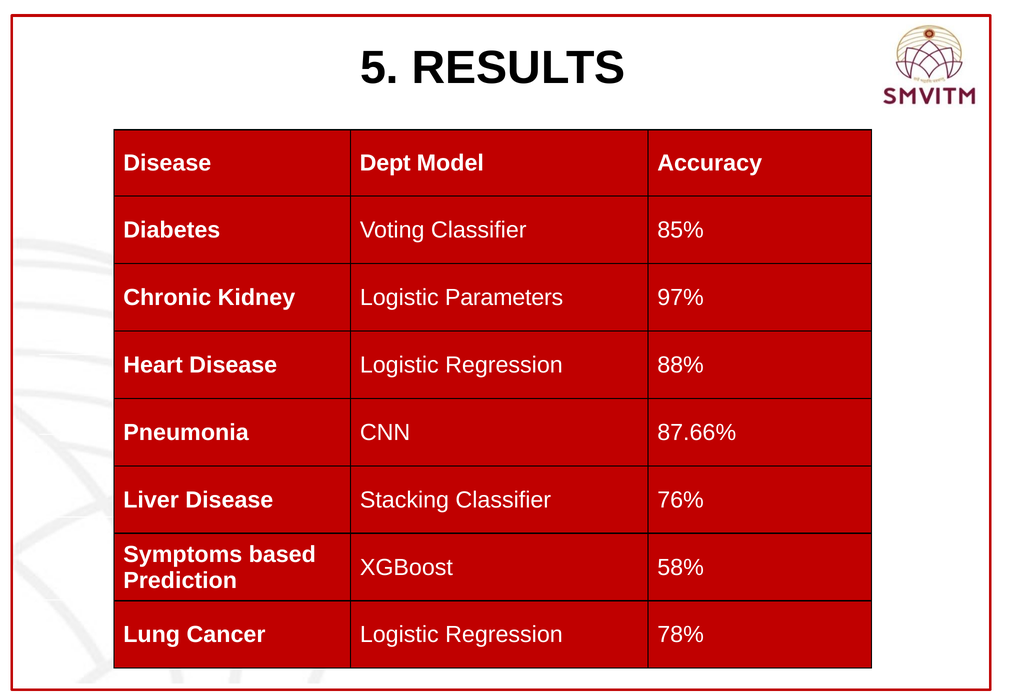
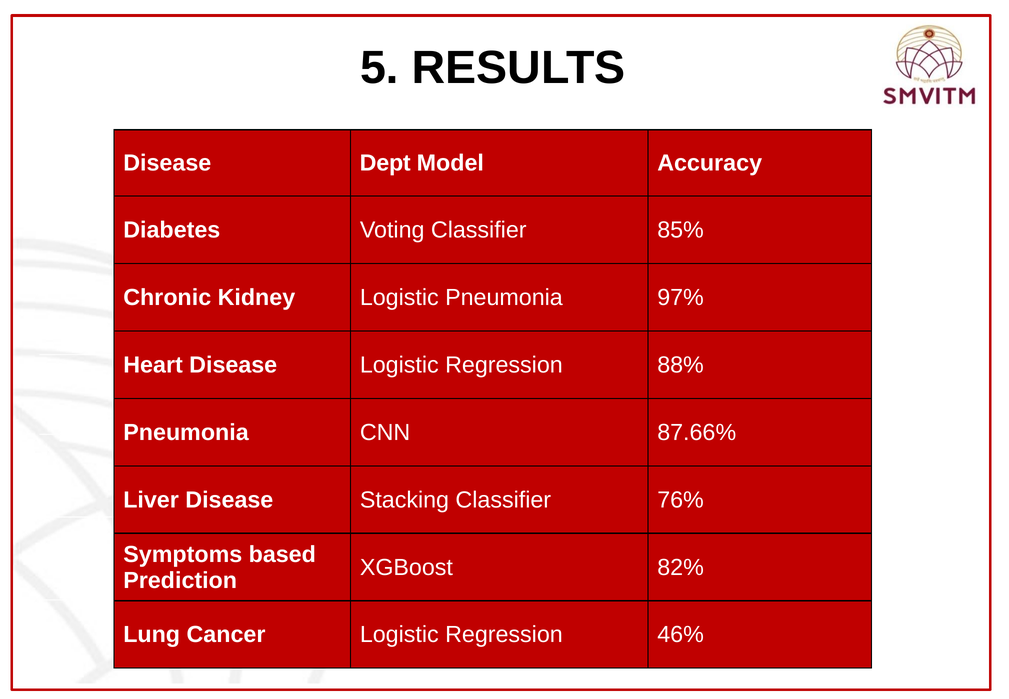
Logistic Parameters: Parameters -> Pneumonia
58%: 58% -> 82%
78%: 78% -> 46%
